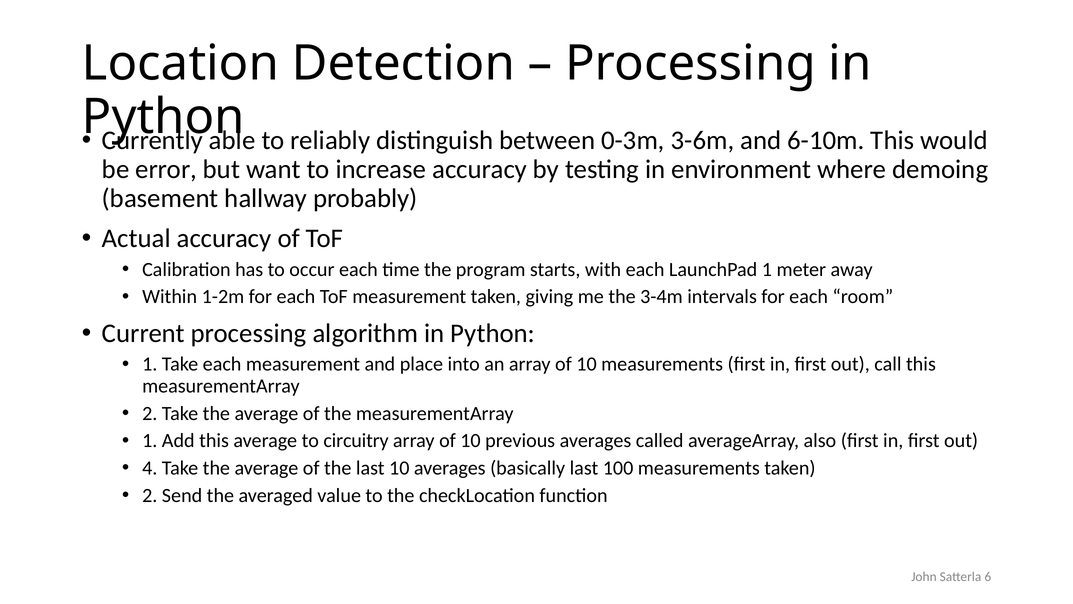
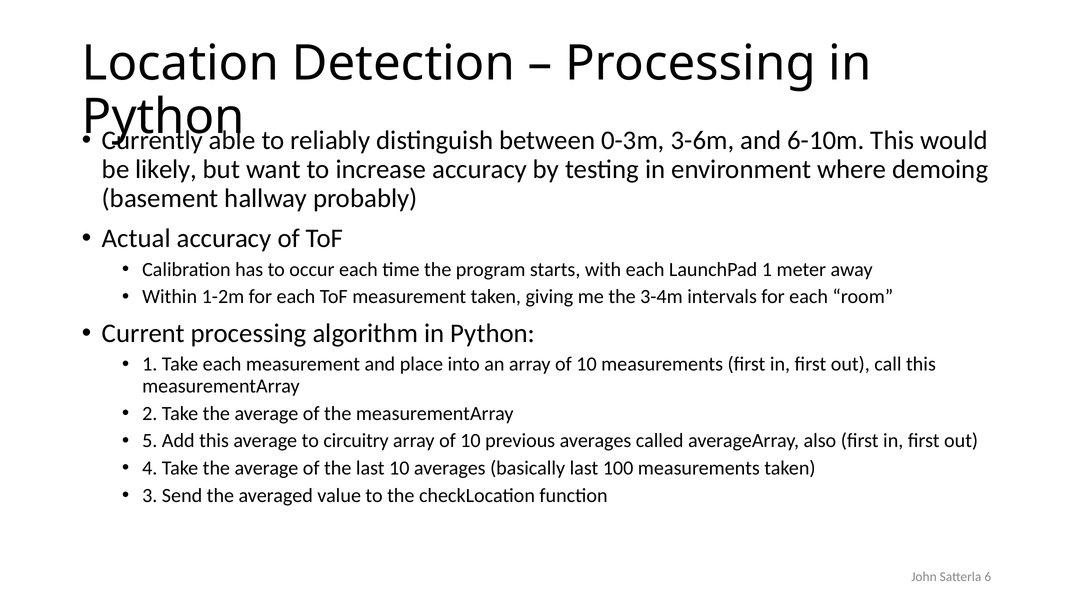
error: error -> likely
1 at (150, 440): 1 -> 5
2 at (150, 495): 2 -> 3
